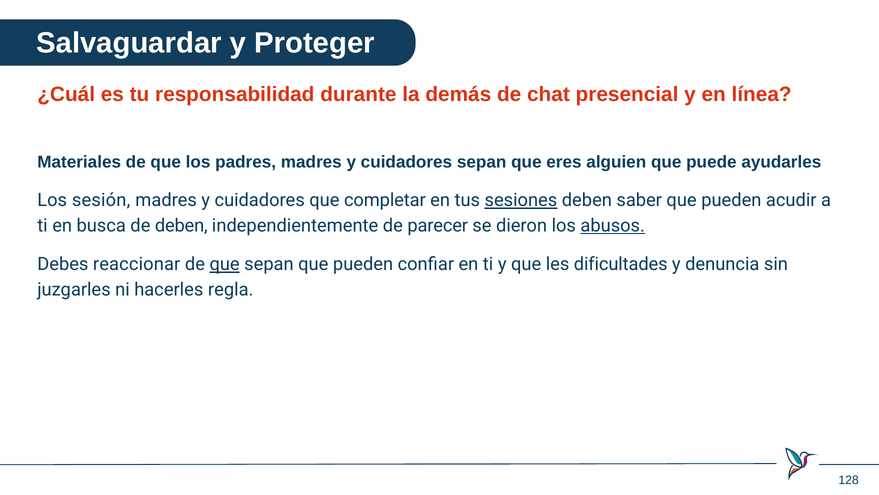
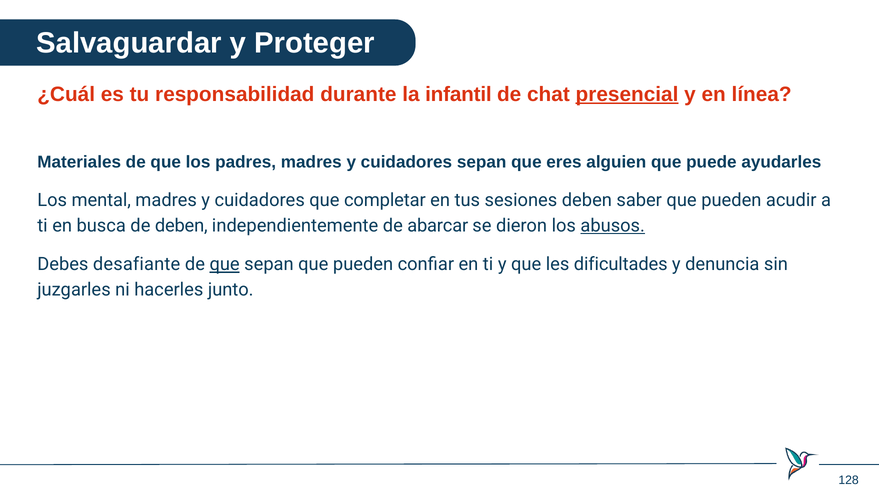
demás: demás -> infantil
presencial underline: none -> present
sesión: sesión -> mental
sesiones underline: present -> none
parecer: parecer -> abarcar
reaccionar: reaccionar -> desafiante
regla: regla -> junto
